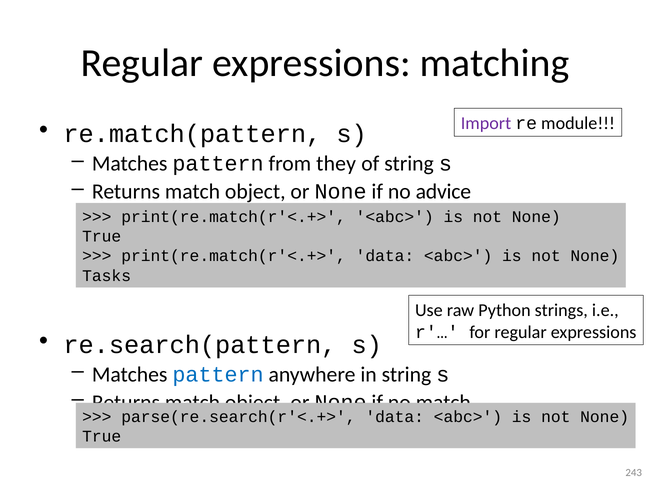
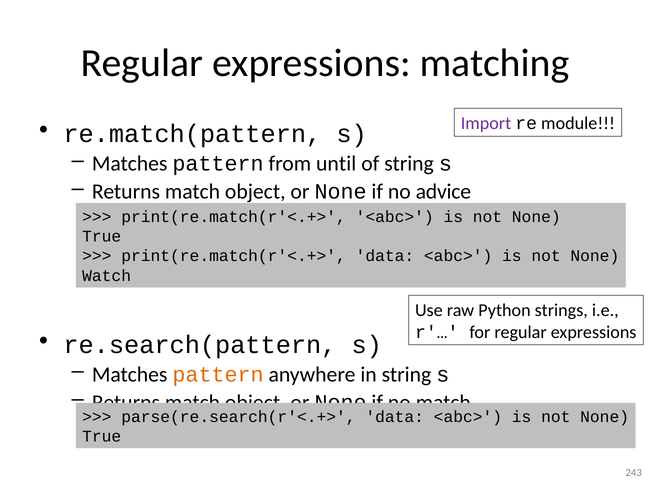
they: they -> until
Tasks: Tasks -> Watch
pattern at (218, 375) colour: blue -> orange
